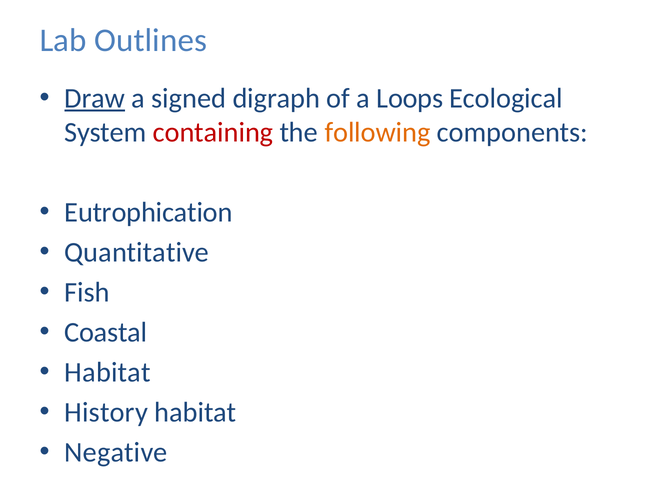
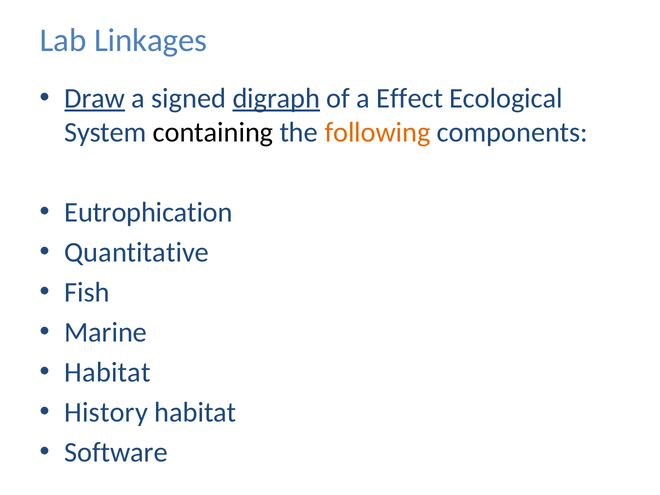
Outlines: Outlines -> Linkages
digraph underline: none -> present
Loops: Loops -> Effect
containing colour: red -> black
Coastal: Coastal -> Marine
Negative: Negative -> Software
